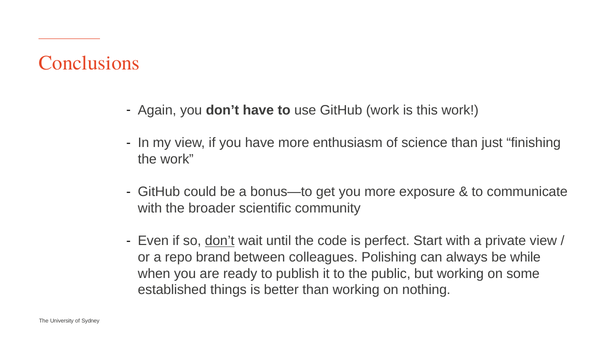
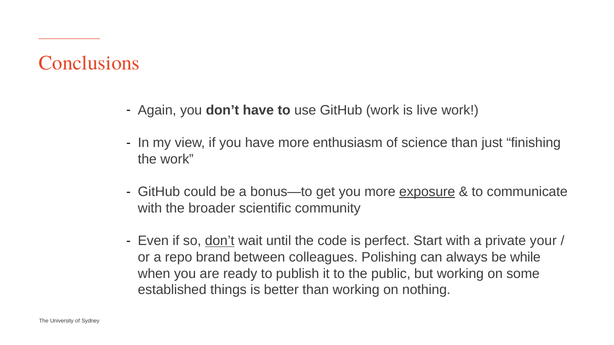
this: this -> live
exposure underline: none -> present
private view: view -> your
